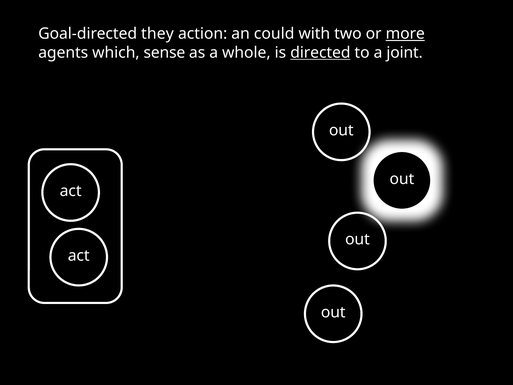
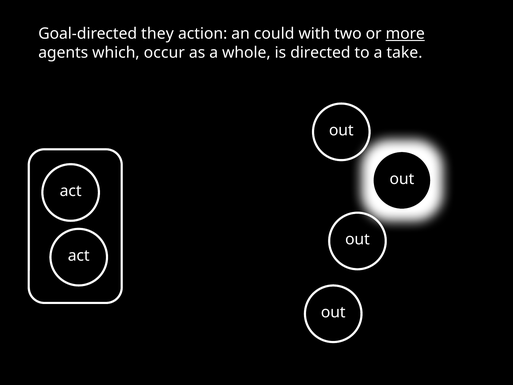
sense: sense -> occur
directed underline: present -> none
joint: joint -> take
